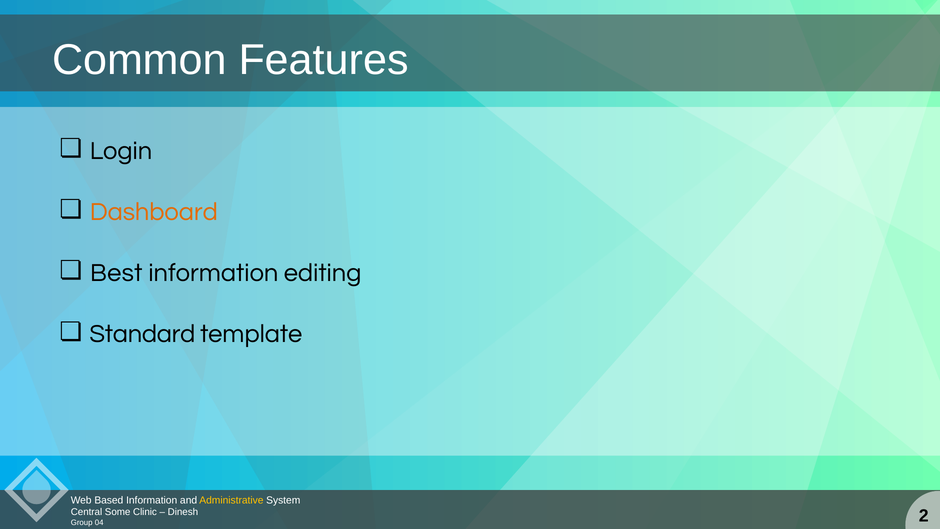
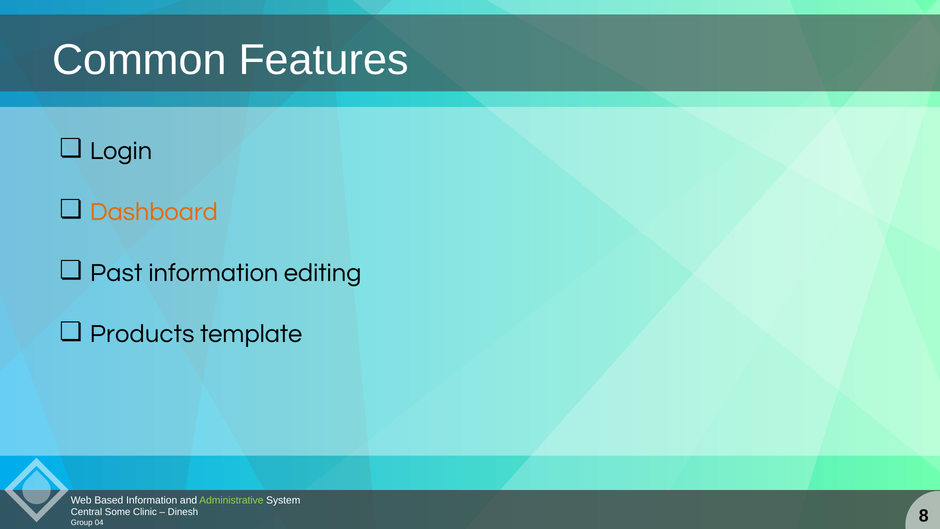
Best: Best -> Past
Standard: Standard -> Products
Administrative colour: yellow -> light green
2: 2 -> 8
